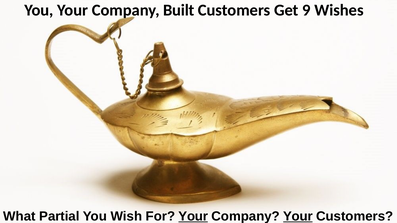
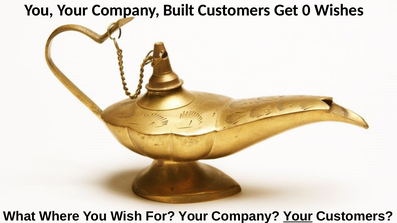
9: 9 -> 0
Partial: Partial -> Where
Your at (193, 216) underline: present -> none
